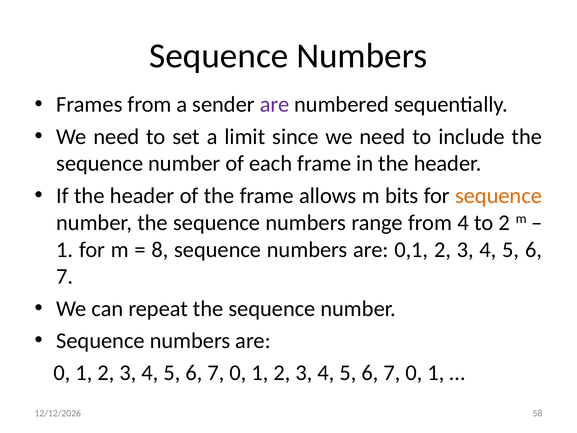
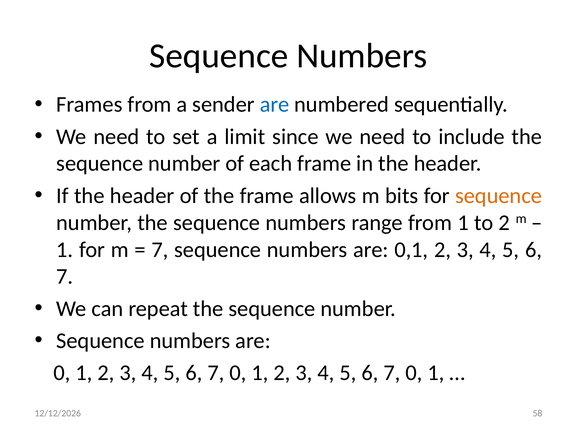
are at (275, 104) colour: purple -> blue
from 4: 4 -> 1
8 at (160, 249): 8 -> 7
